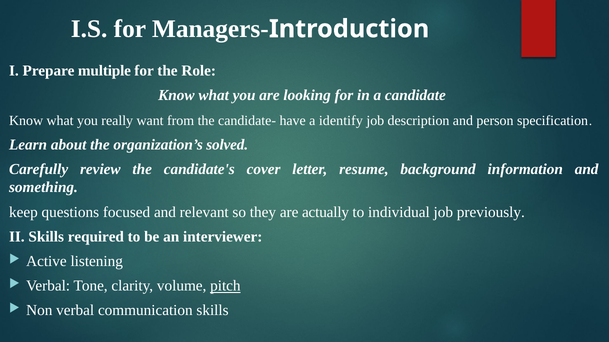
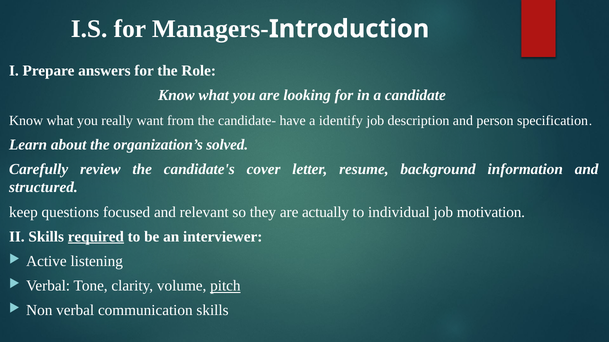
multiple: multiple -> answers
something: something -> structured
previously: previously -> motivation
required underline: none -> present
